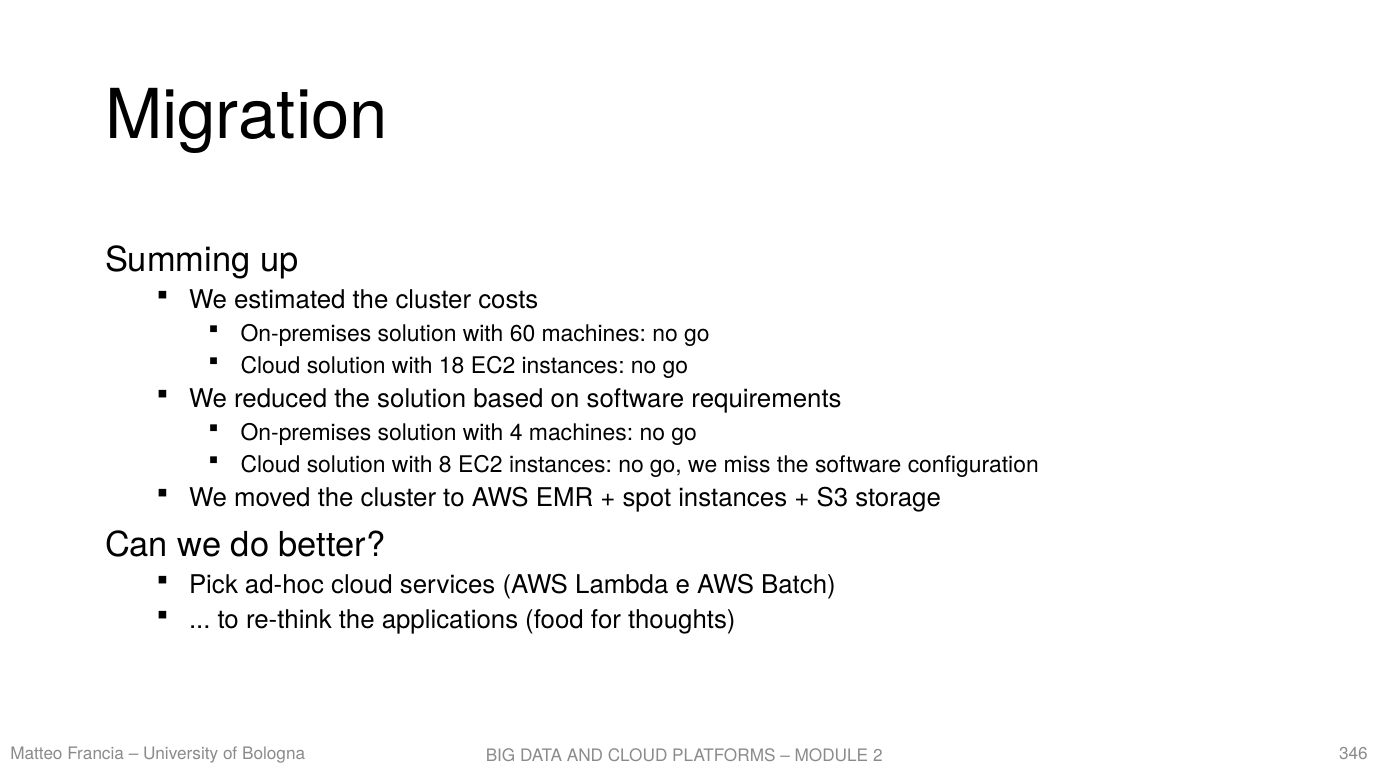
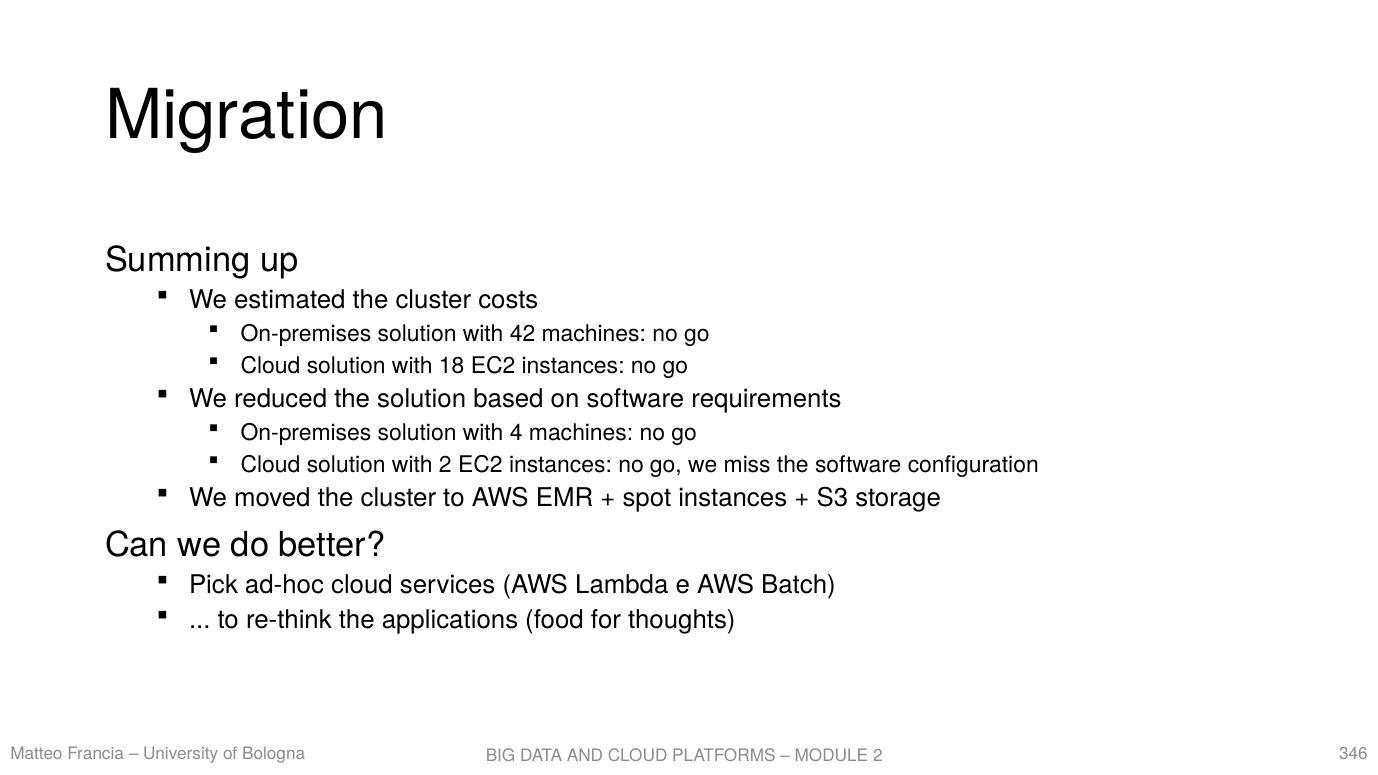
60: 60 -> 42
with 8: 8 -> 2
